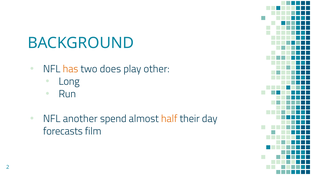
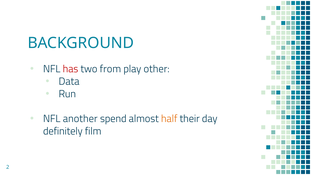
has colour: orange -> red
does: does -> from
Long: Long -> Data
forecasts: forecasts -> definitely
